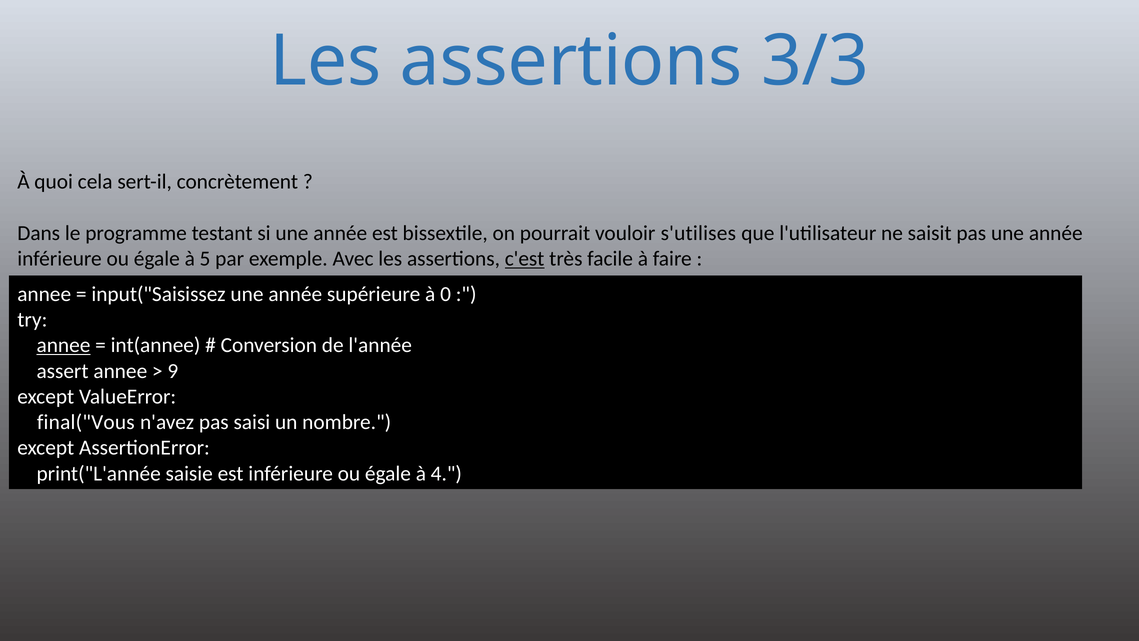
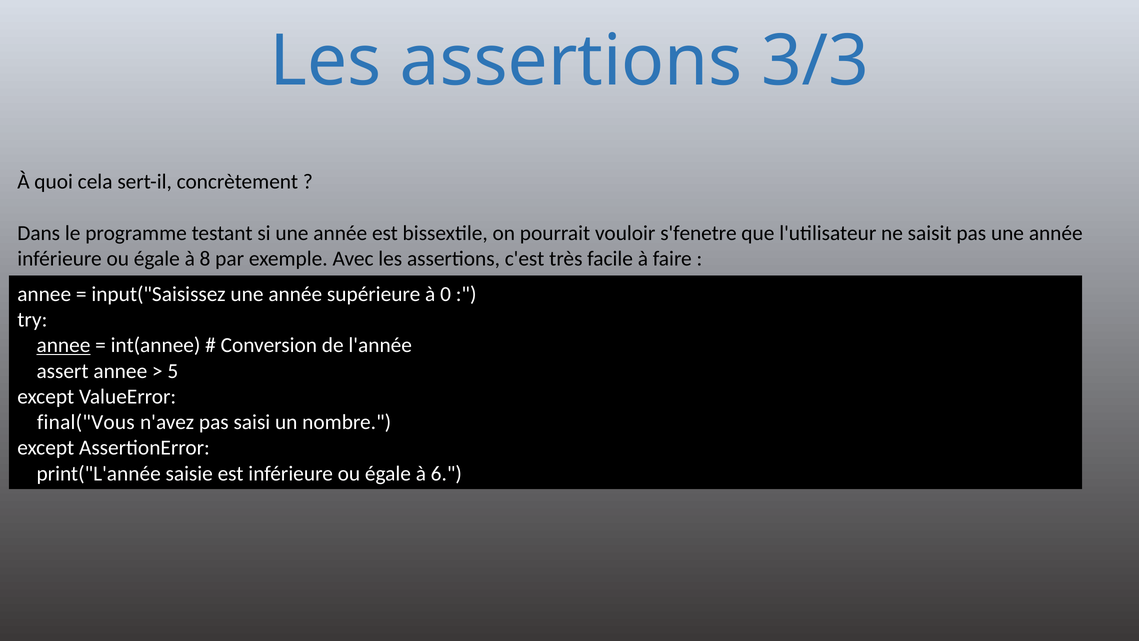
s'utilises: s'utilises -> s'fenetre
5: 5 -> 8
c'est underline: present -> none
9: 9 -> 5
4: 4 -> 6
